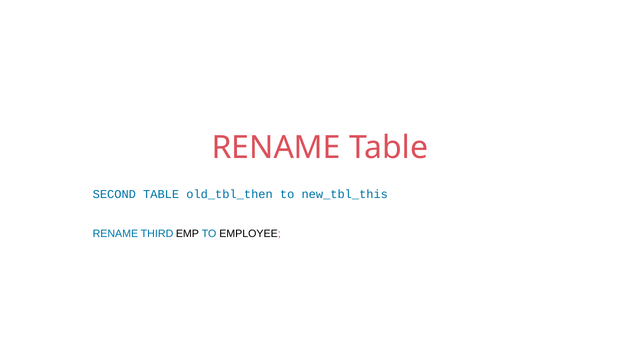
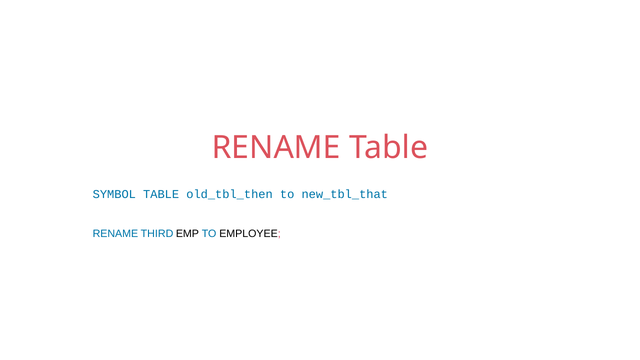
SECOND: SECOND -> SYMBOL
new_tbl_this: new_tbl_this -> new_tbl_that
